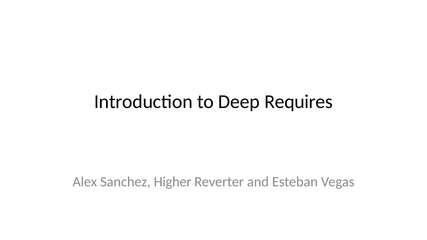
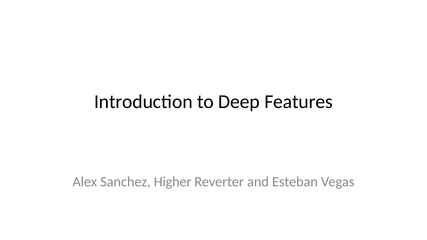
Requires: Requires -> Features
